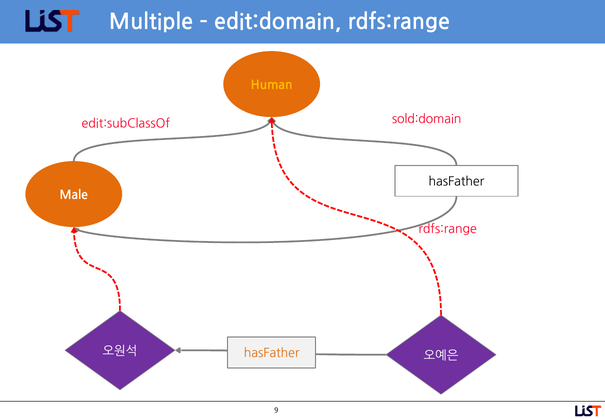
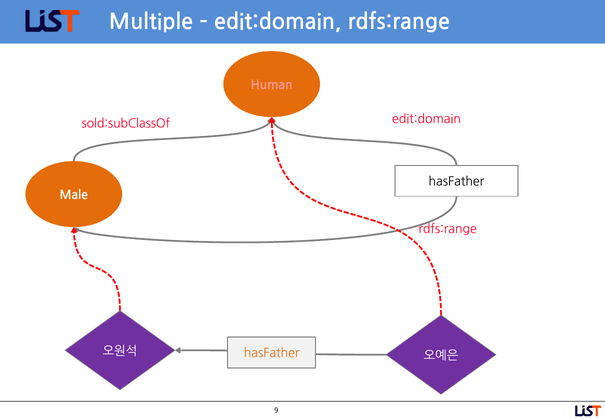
Human colour: yellow -> pink
sold:domain at (427, 119): sold:domain -> edit:domain
edit:subClassOf: edit:subClassOf -> sold:subClassOf
